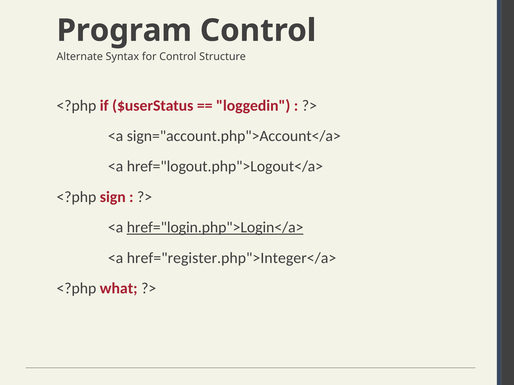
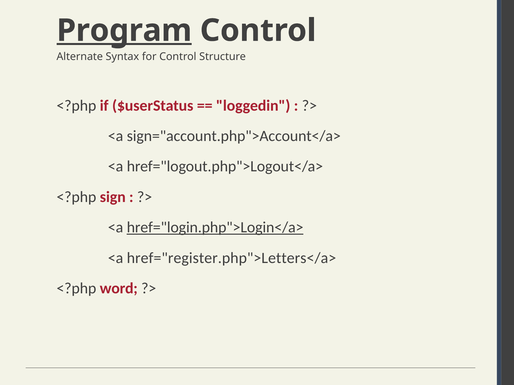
Program underline: none -> present
href="register.php">Integer</a>: href="register.php">Integer</a> -> href="register.php">Letters</a>
what: what -> word
